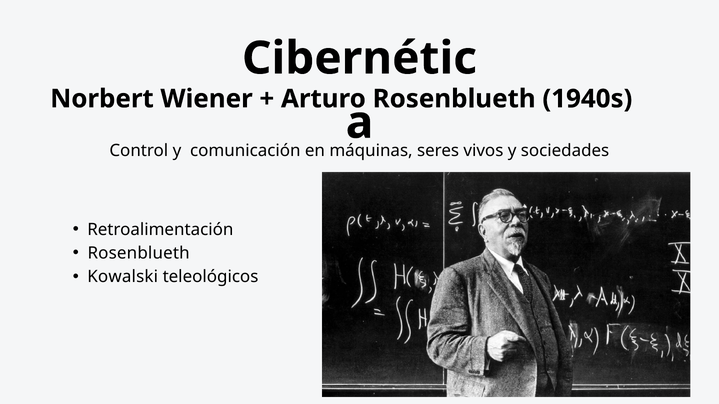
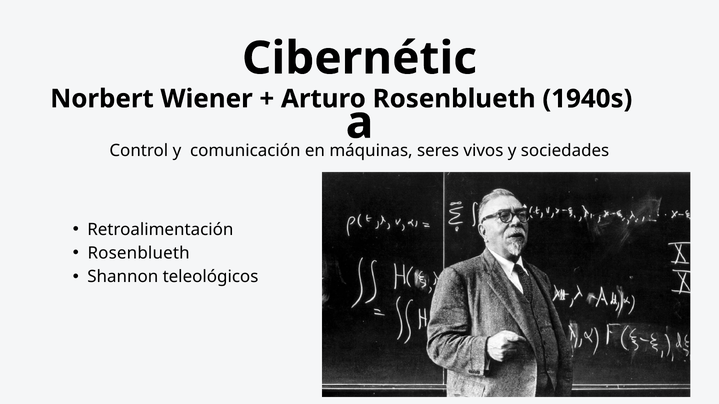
Kowalski: Kowalski -> Shannon
